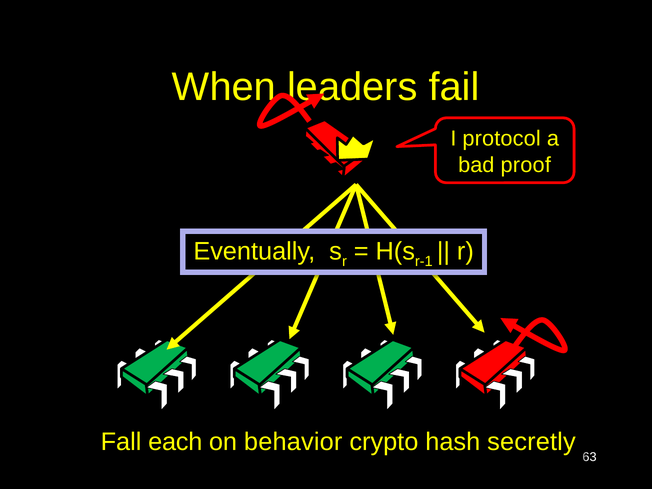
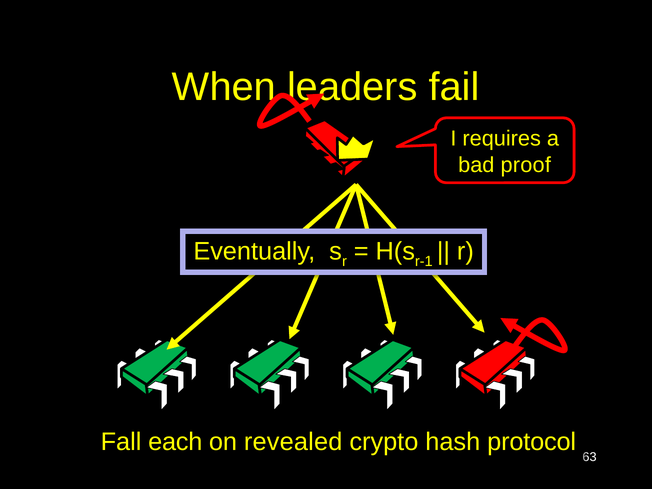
protocol: protocol -> requires
behavior: behavior -> revealed
secretly: secretly -> protocol
